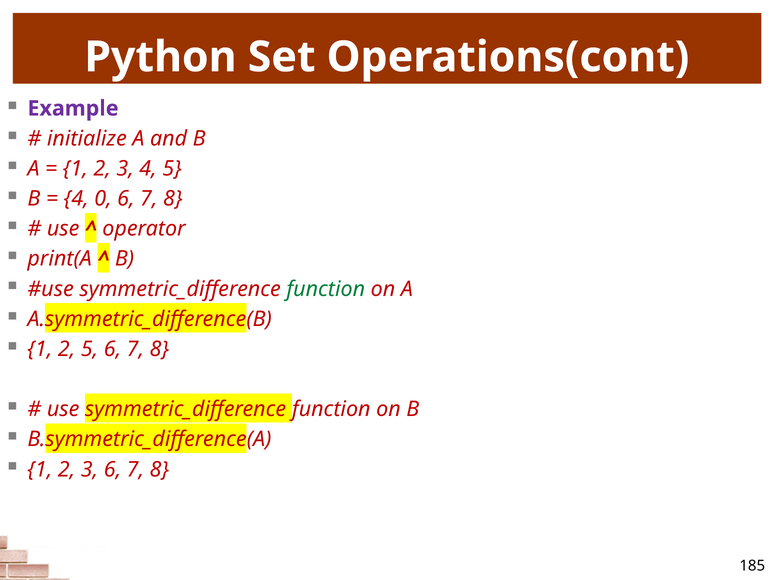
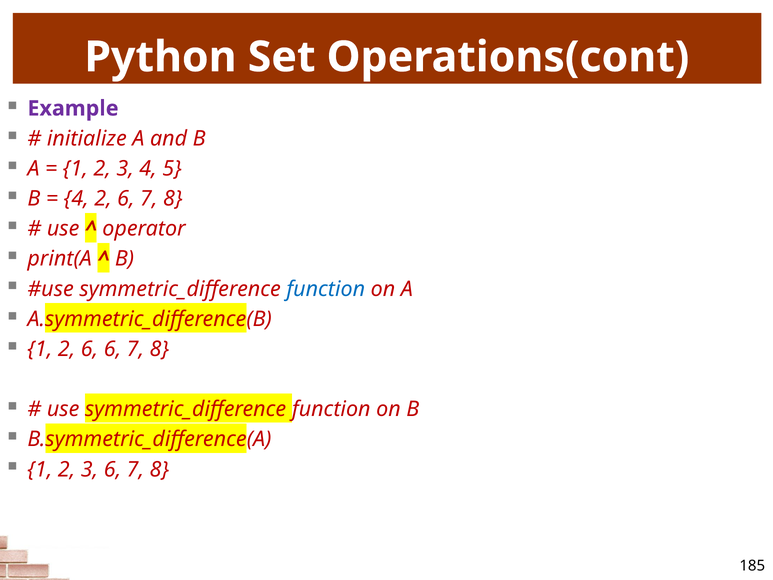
4 0: 0 -> 2
function at (326, 289) colour: green -> blue
1 2 5: 5 -> 6
